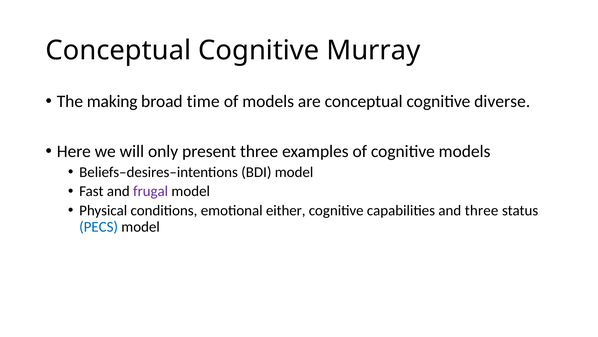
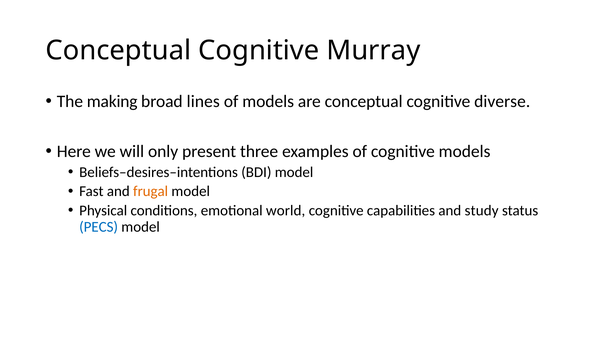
time: time -> lines
frugal colour: purple -> orange
either: either -> world
and three: three -> study
